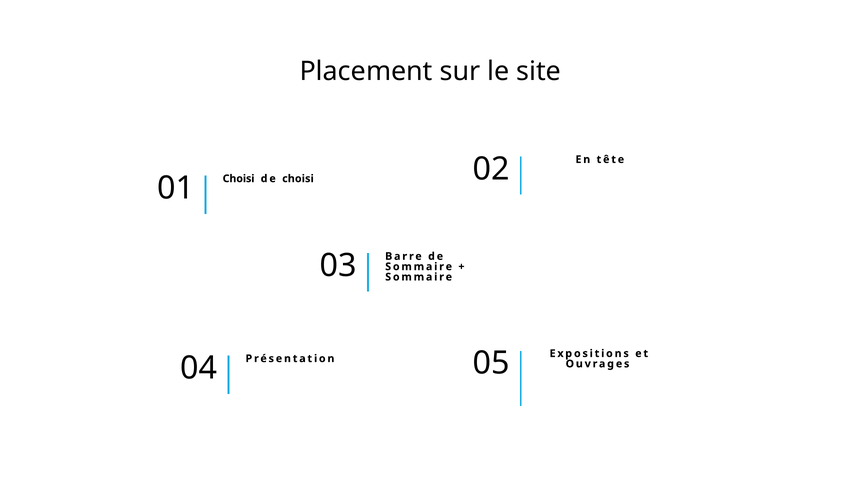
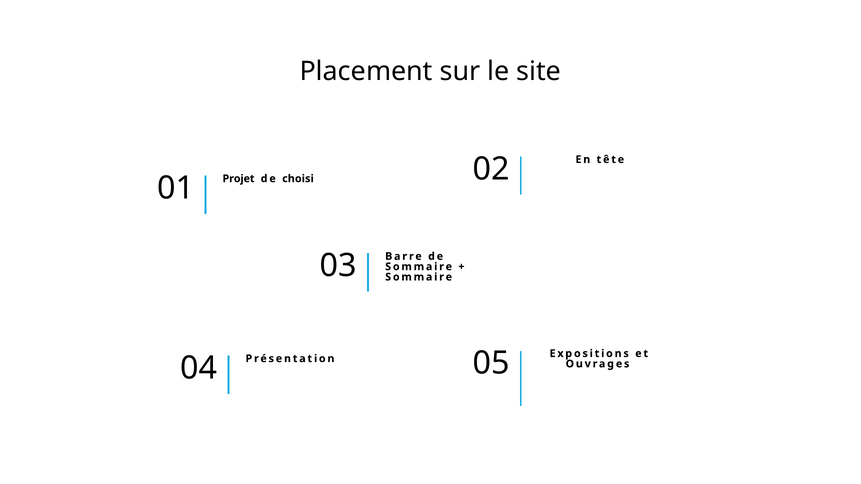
Choisi at (239, 179): Choisi -> Projet
